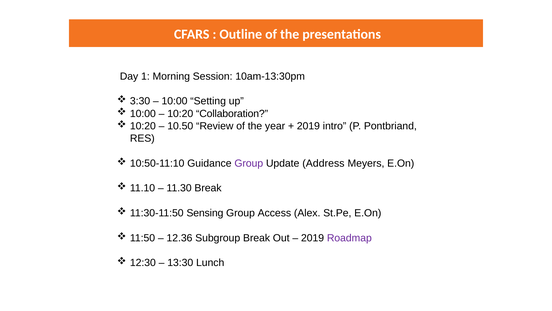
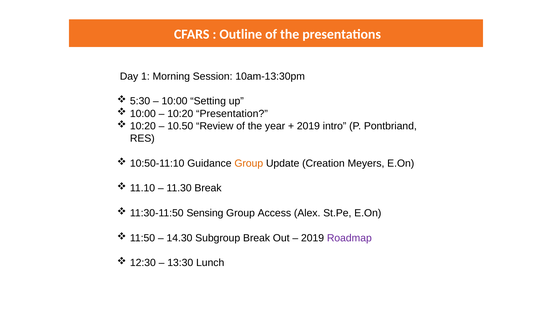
3:30: 3:30 -> 5:30
Collaboration: Collaboration -> Presentation
Group at (249, 163) colour: purple -> orange
Address: Address -> Creation
12.36: 12.36 -> 14.30
